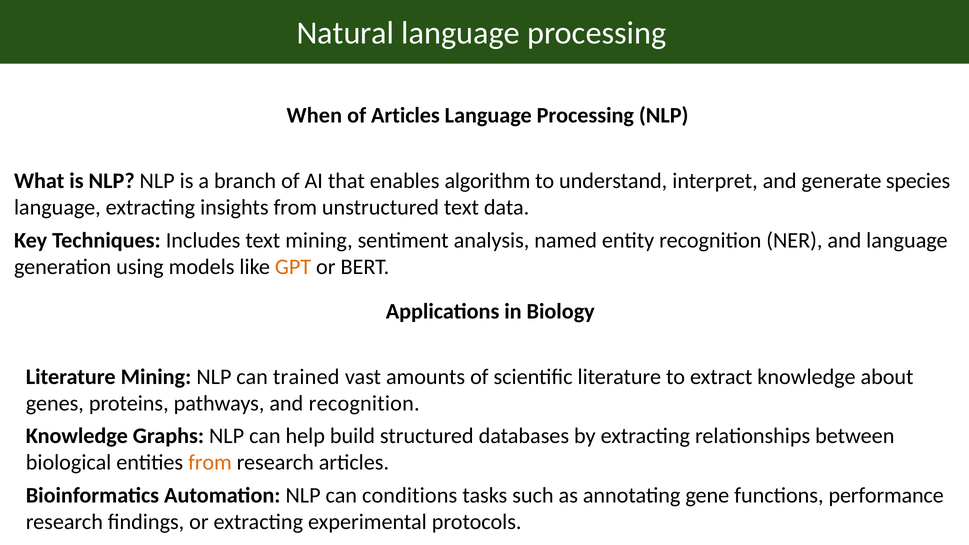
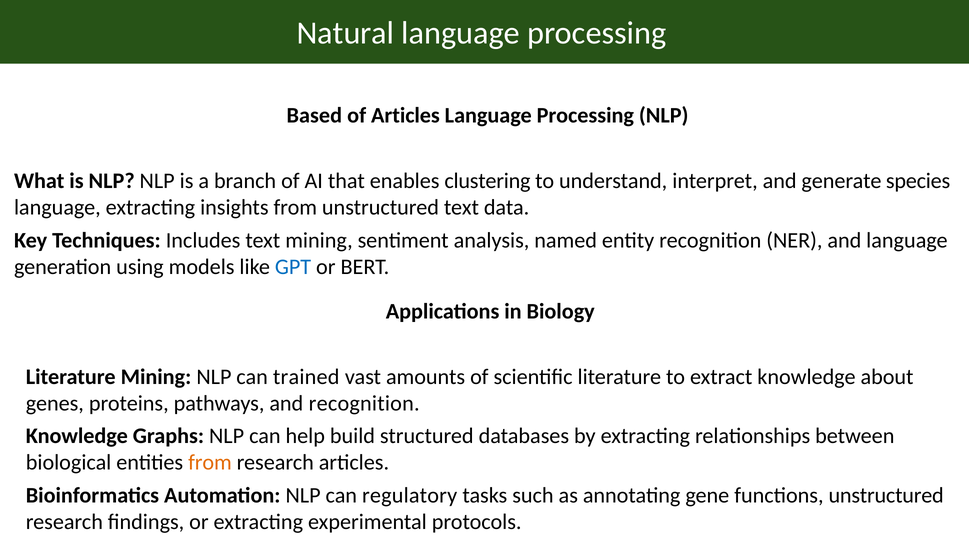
When: When -> Based
algorithm: algorithm -> clustering
GPT colour: orange -> blue
conditions: conditions -> regulatory
functions performance: performance -> unstructured
